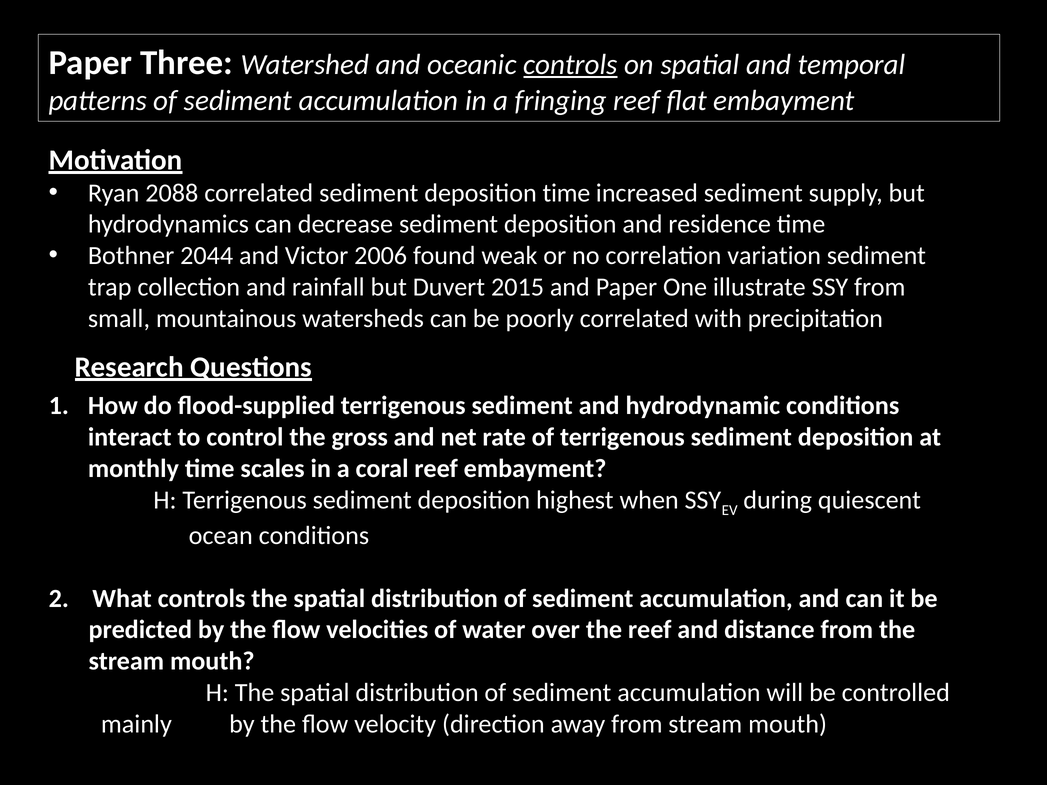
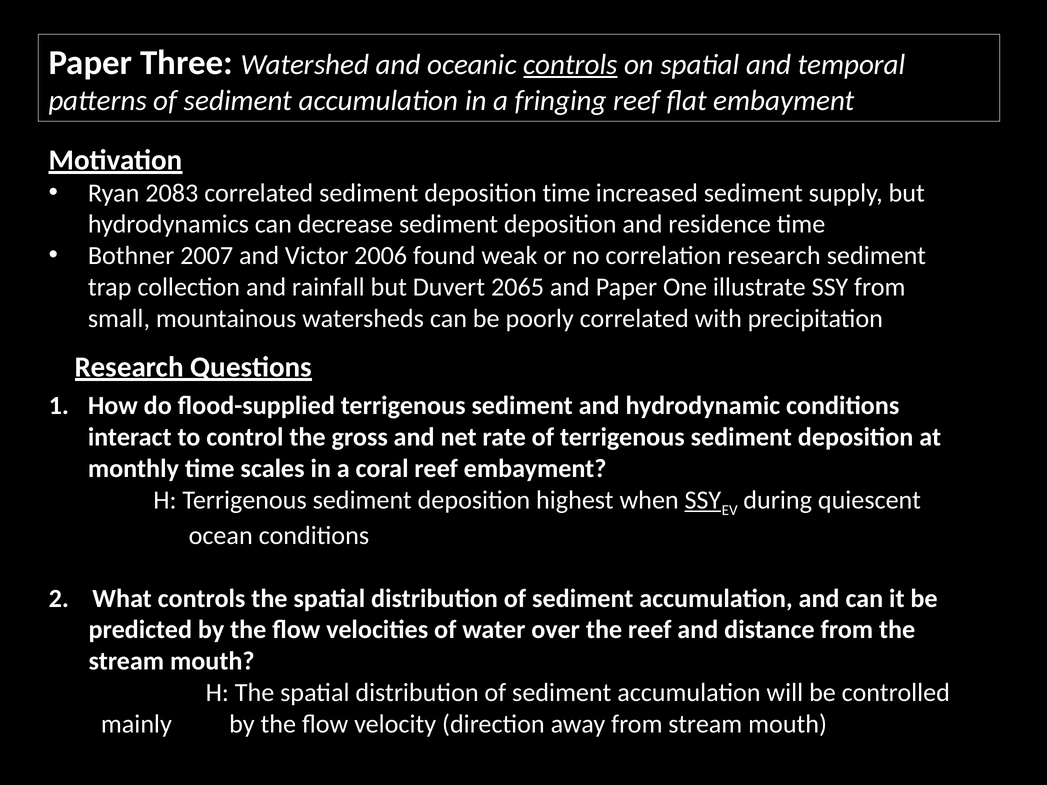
2088: 2088 -> 2083
2044: 2044 -> 2007
correlation variation: variation -> research
2015: 2015 -> 2065
SSY at (703, 500) underline: none -> present
